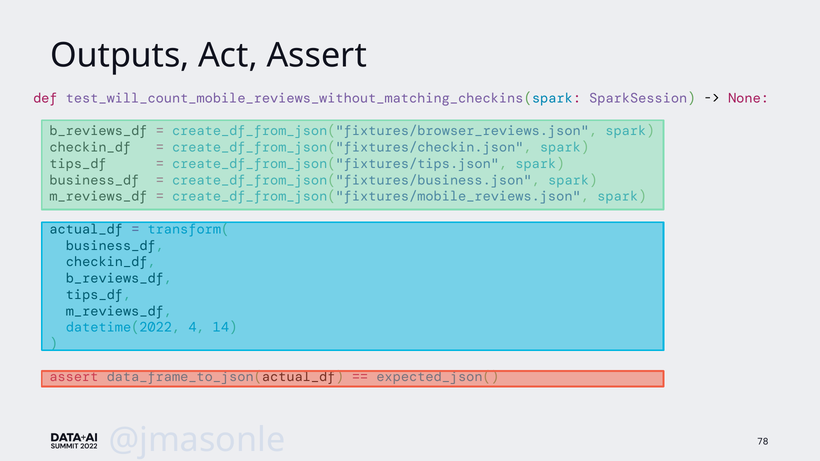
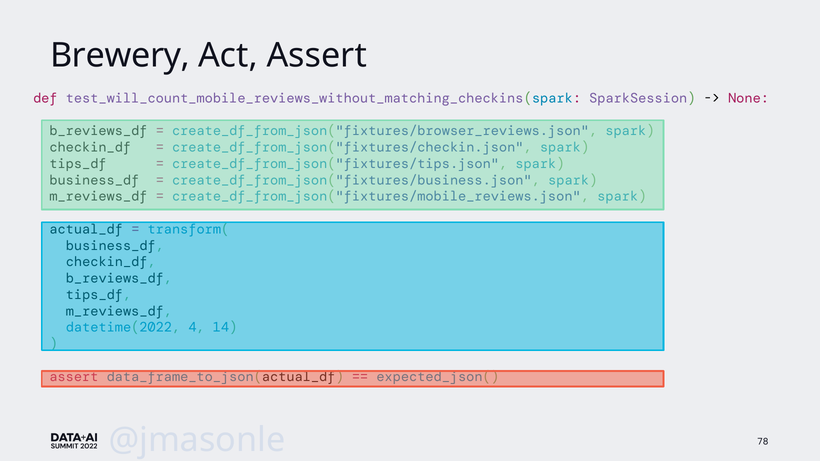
Outputs: Outputs -> Brewery
